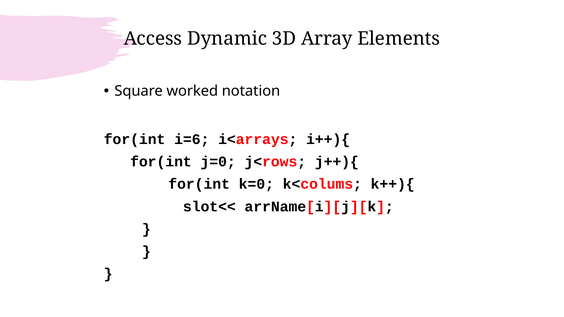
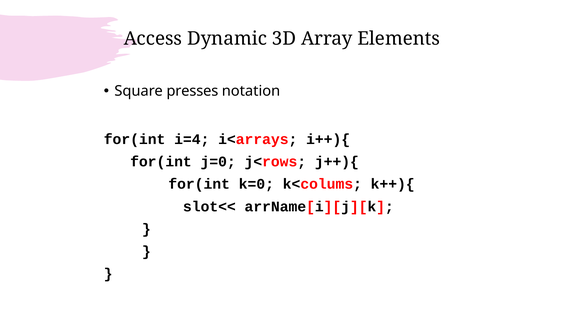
worked: worked -> presses
i=6: i=6 -> i=4
